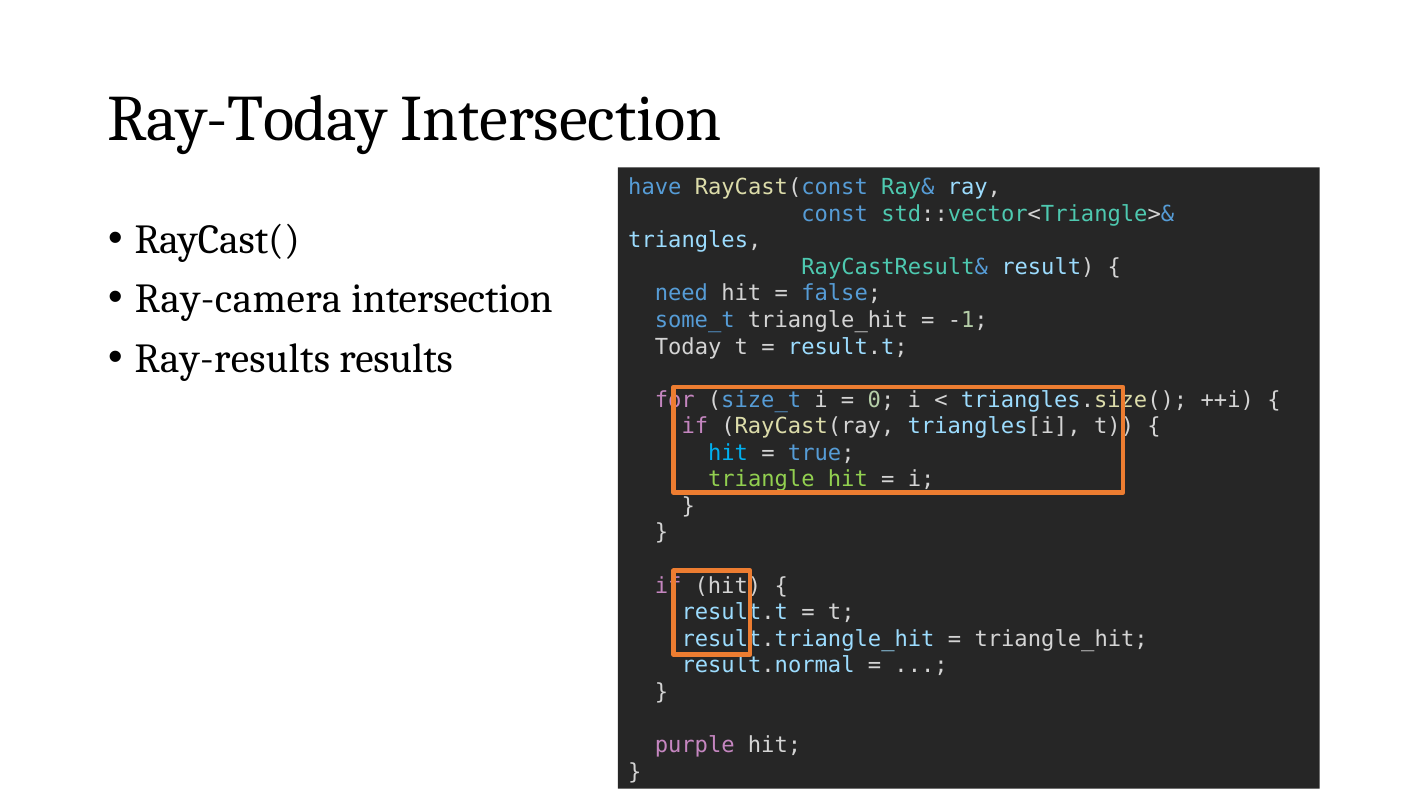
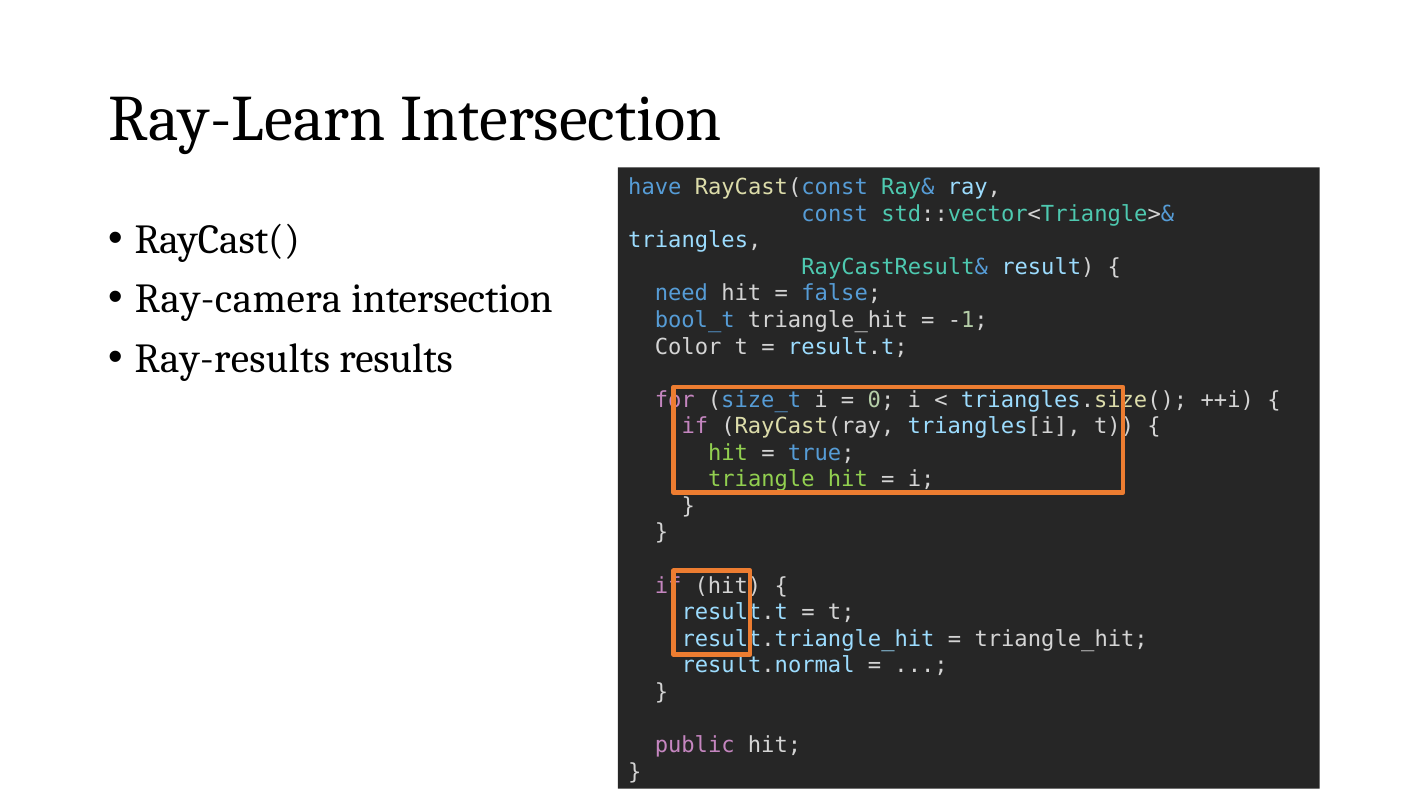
Ray-Today: Ray-Today -> Ray-Learn
some_t: some_t -> bool_t
Today: Today -> Color
hit at (728, 453) colour: light blue -> light green
purple: purple -> public
